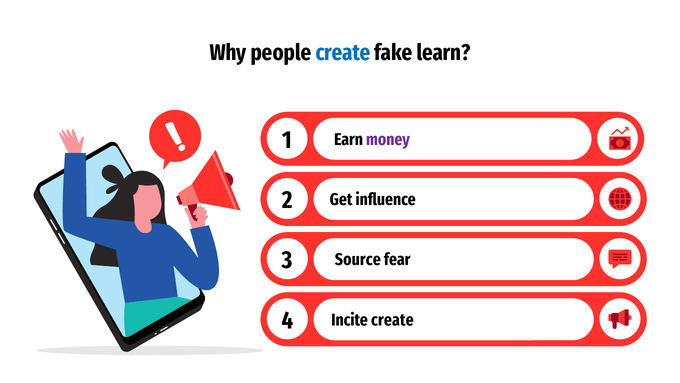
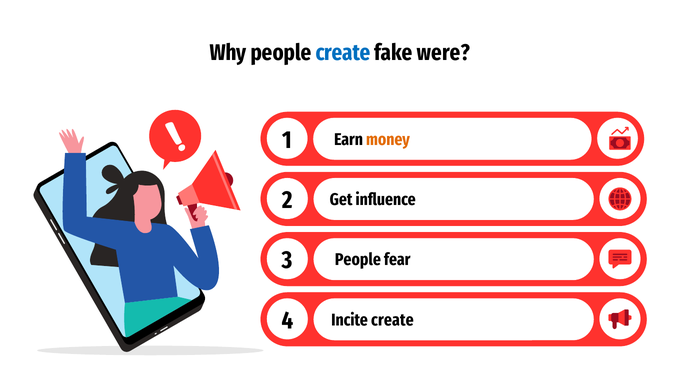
learn: learn -> were
money colour: purple -> orange
3 Source: Source -> People
